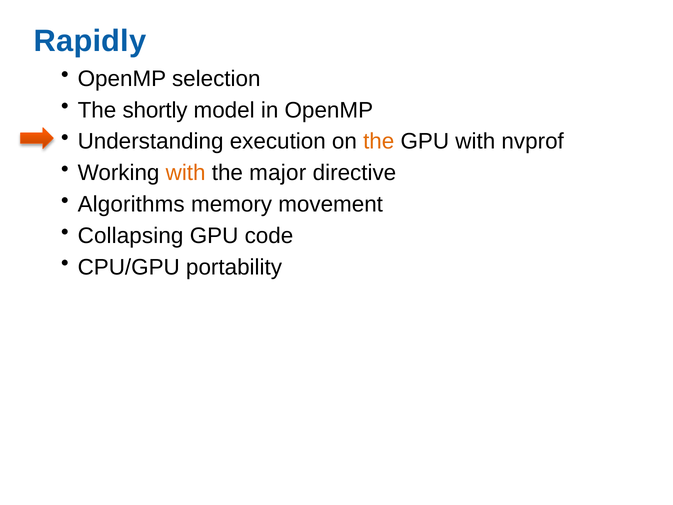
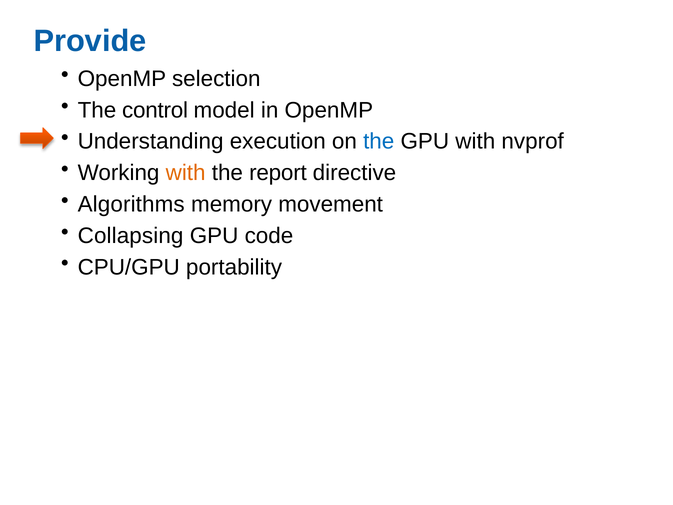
Rapidly: Rapidly -> Provide
shortly: shortly -> control
the at (379, 141) colour: orange -> blue
major: major -> report
